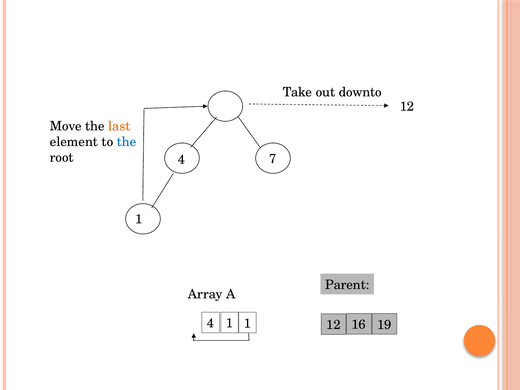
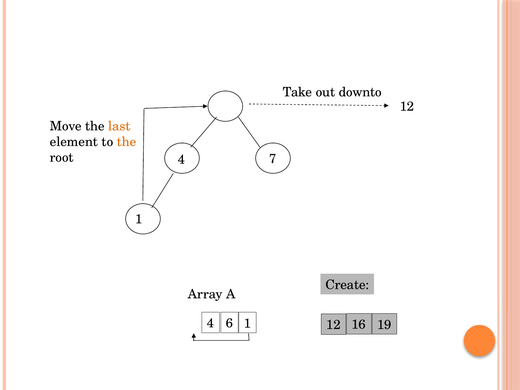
the at (127, 142) colour: blue -> orange
Parent: Parent -> Create
1 at (229, 323): 1 -> 6
